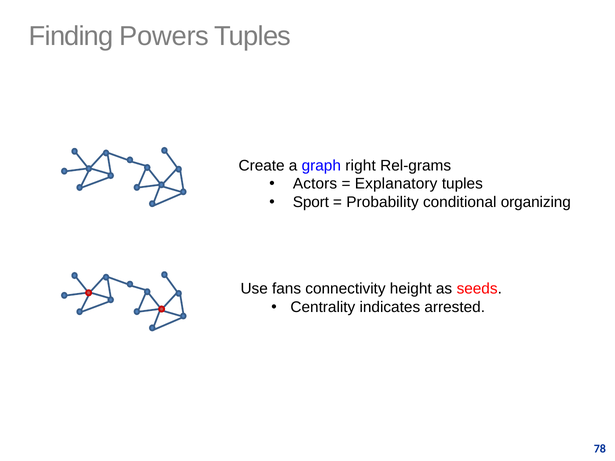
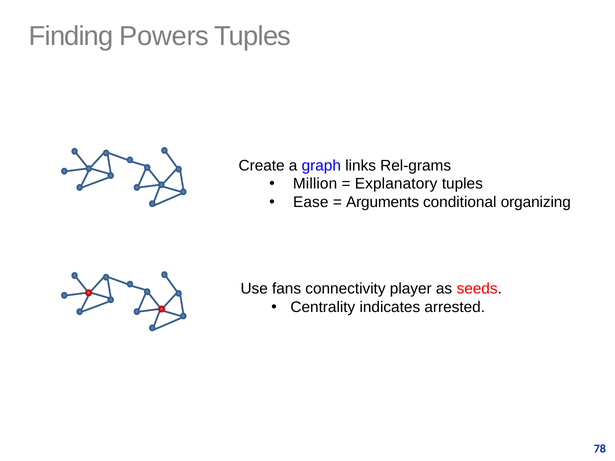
right: right -> links
Actors: Actors -> Million
Sport: Sport -> Ease
Probability: Probability -> Arguments
height: height -> player
